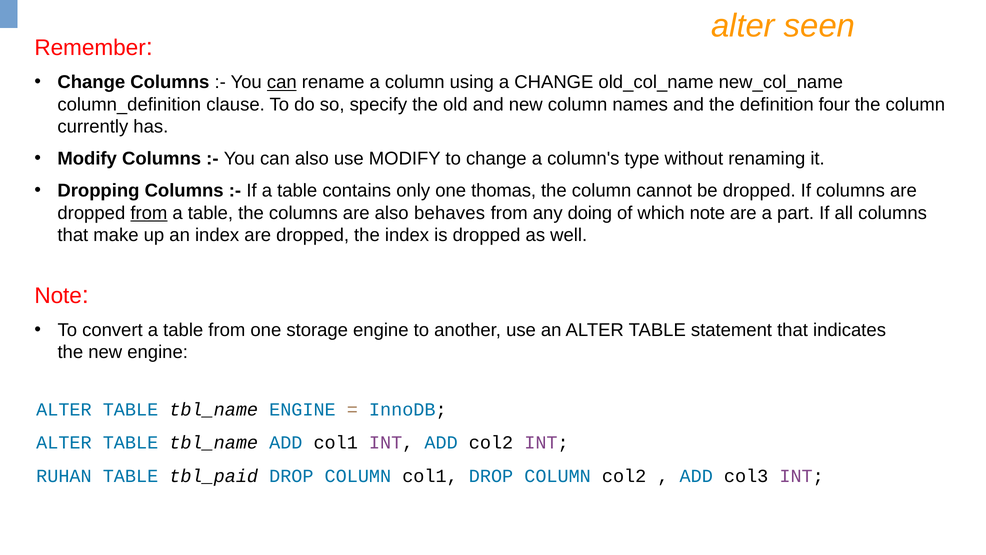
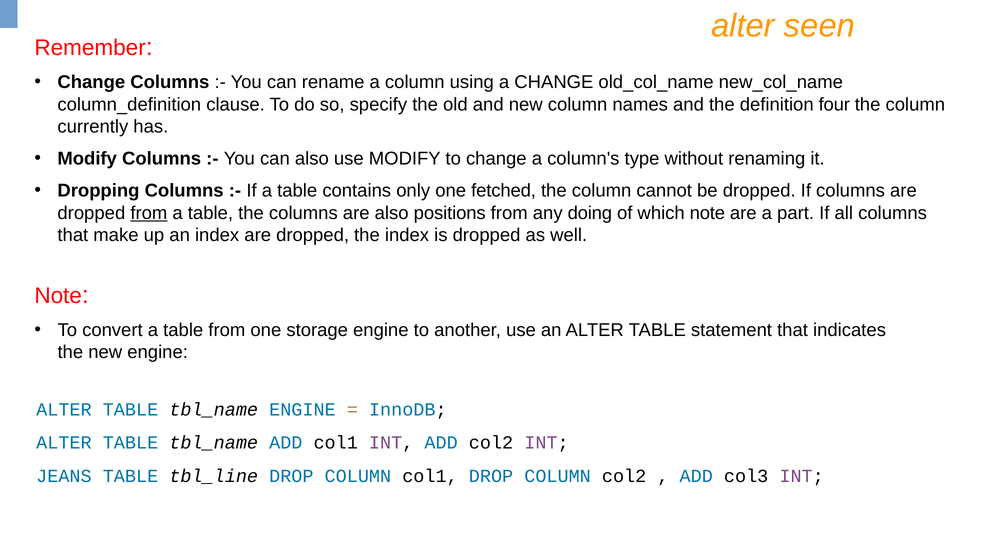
can at (282, 82) underline: present -> none
thomas: thomas -> fetched
behaves: behaves -> positions
RUHAN: RUHAN -> JEANS
tbl_paid: tbl_paid -> tbl_line
